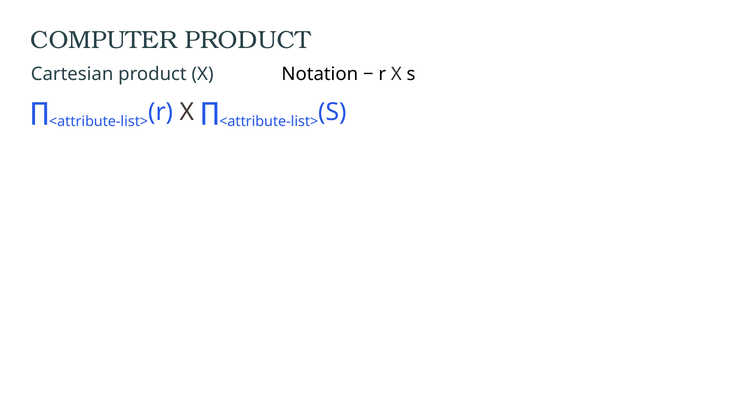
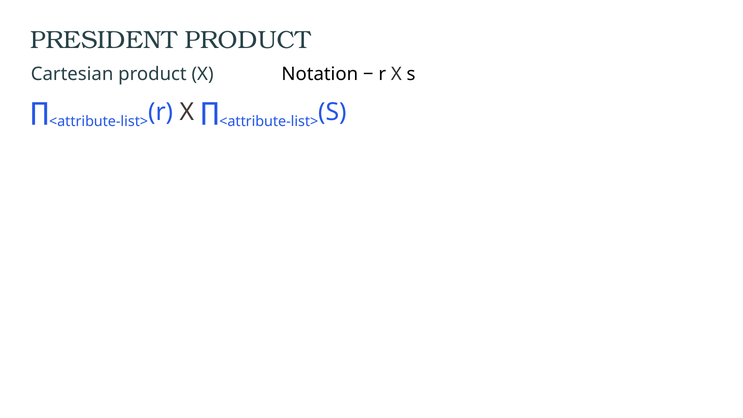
COMPUTER: COMPUTER -> PRESIDENT
